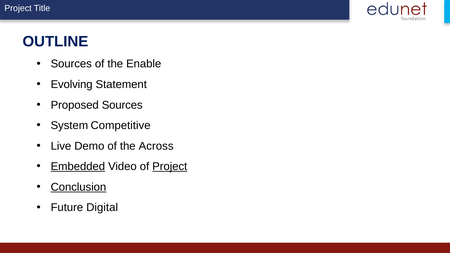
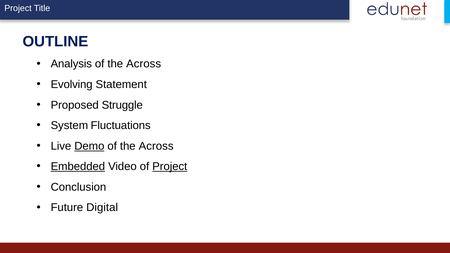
Sources at (71, 64): Sources -> Analysis
Enable at (144, 64): Enable -> Across
Proposed Sources: Sources -> Struggle
Competitive: Competitive -> Fluctuations
Demo underline: none -> present
Conclusion underline: present -> none
